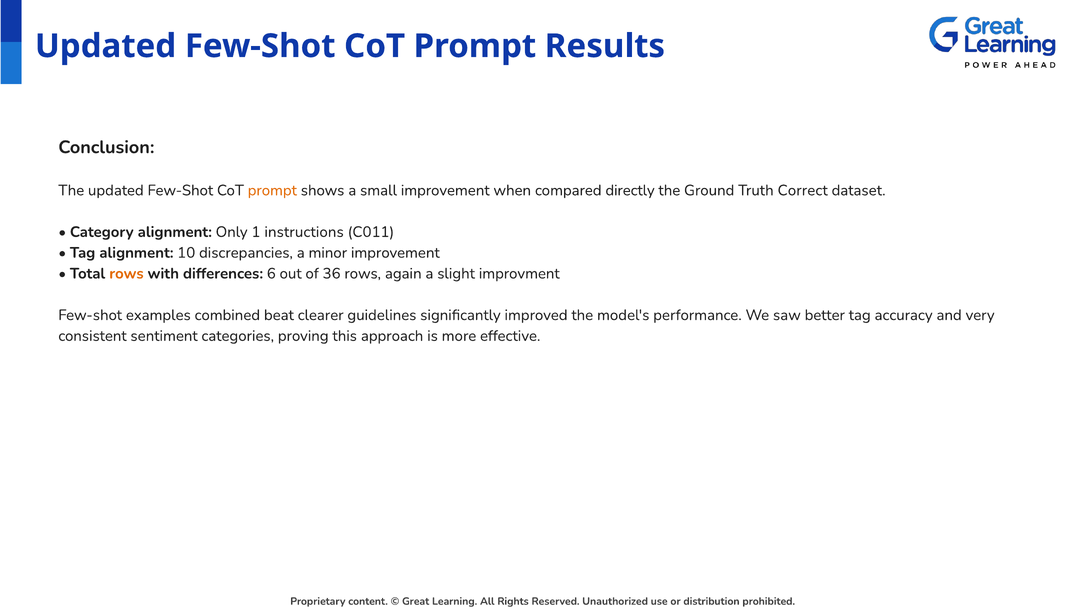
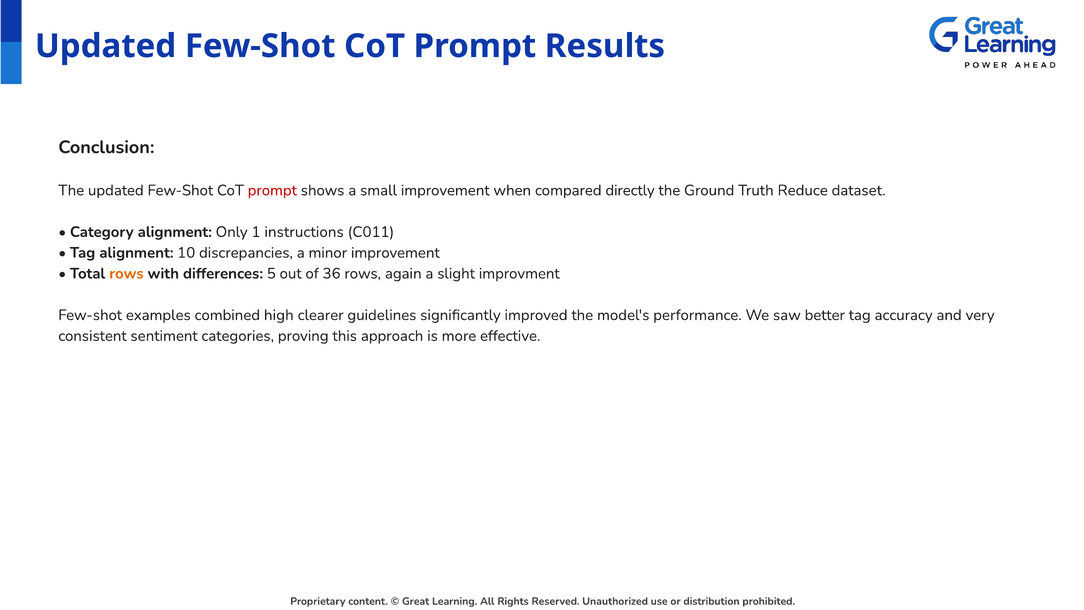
prompt at (272, 190) colour: orange -> red
Correct: Correct -> Reduce
6: 6 -> 5
beat: beat -> high
